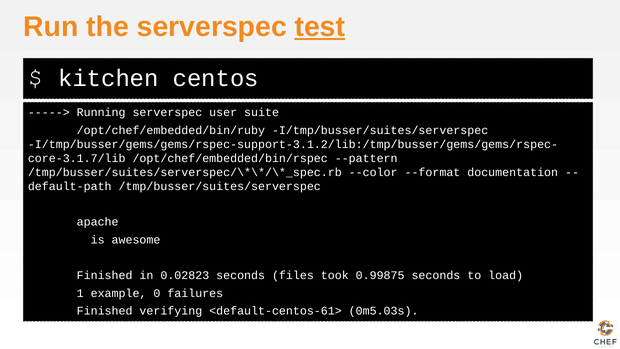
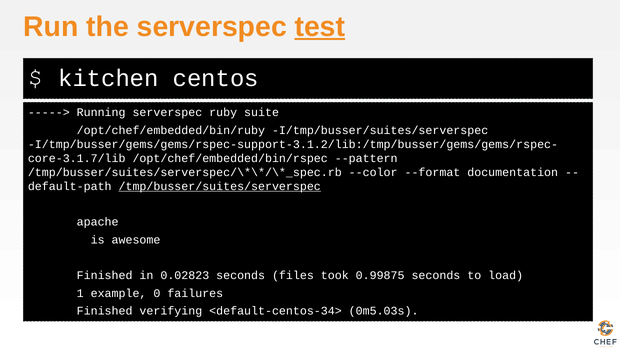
user: user -> ruby
/tmp/busser/suites/serverspec underline: none -> present
<default-centos-61>: <default-centos-61> -> <default-centos-34>
